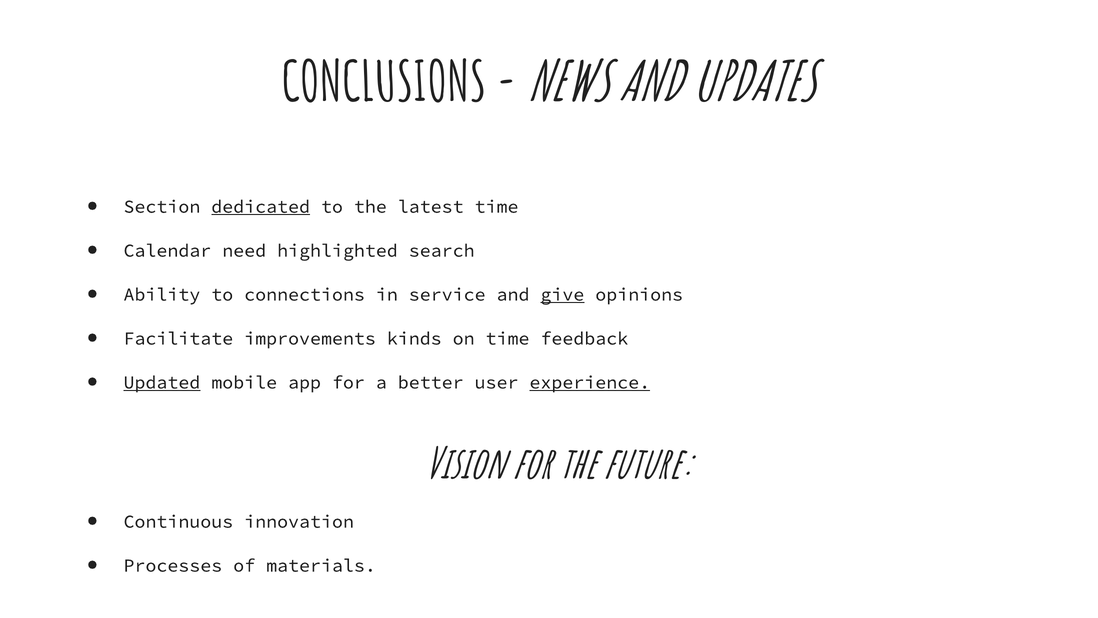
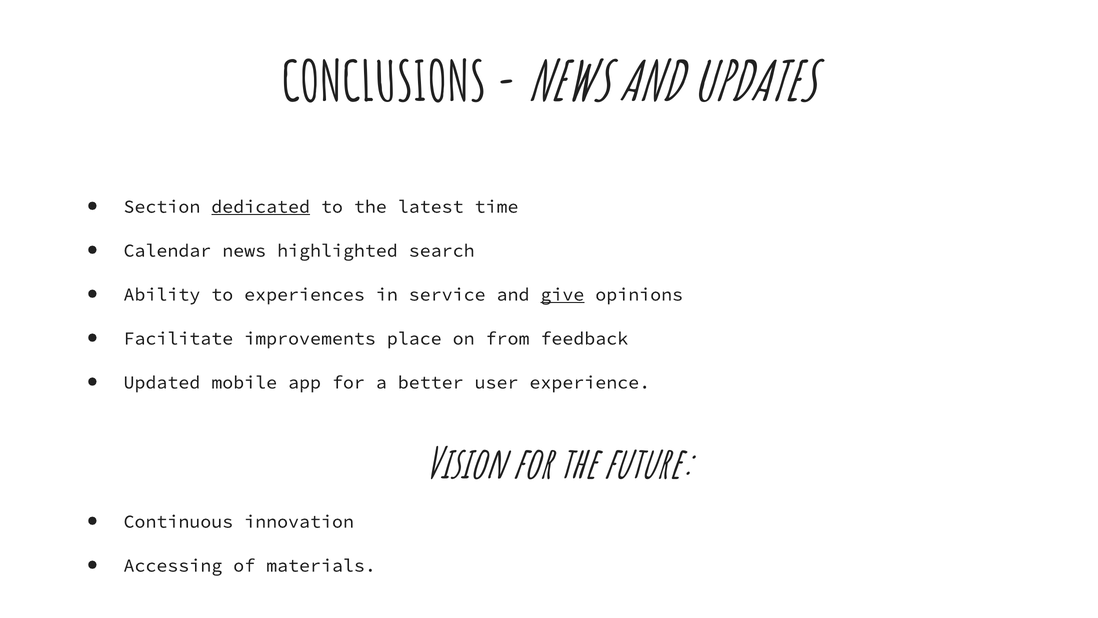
Calendar need: need -> news
connections: connections -> experiences
kinds: kinds -> place
on time: time -> from
Updated underline: present -> none
experience underline: present -> none
Processes: Processes -> Accessing
